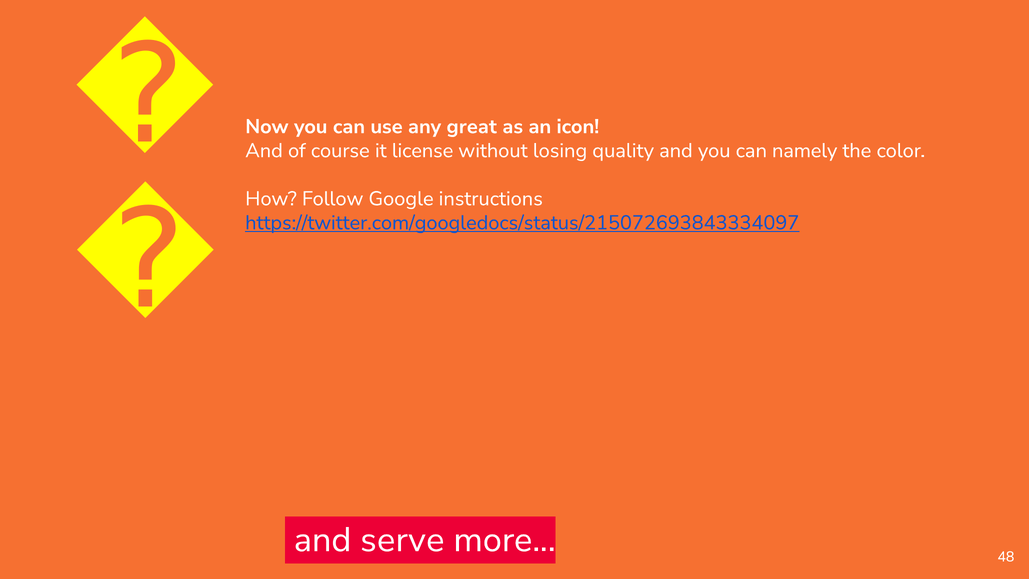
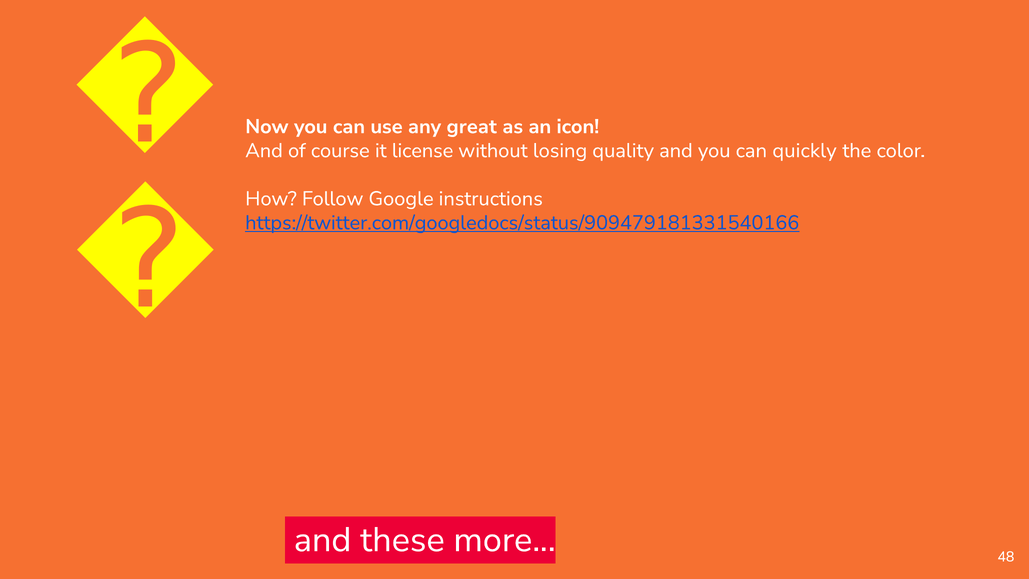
namely: namely -> quickly
https://twitter.com/googledocs/status/215072693843334097: https://twitter.com/googledocs/status/215072693843334097 -> https://twitter.com/googledocs/status/909479181331540166
serve: serve -> these
